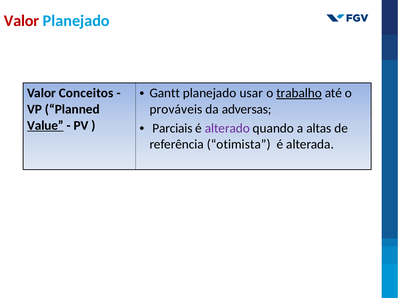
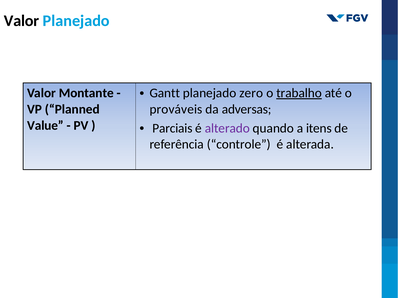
Valor at (22, 21) colour: red -> black
usar: usar -> zero
Conceitos: Conceitos -> Montante
Value underline: present -> none
altas: altas -> itens
otimista: otimista -> controle
